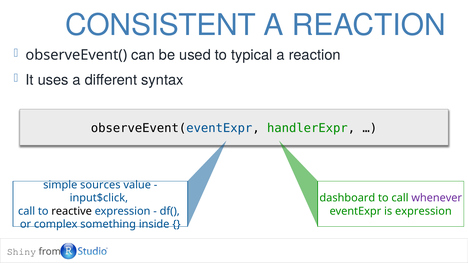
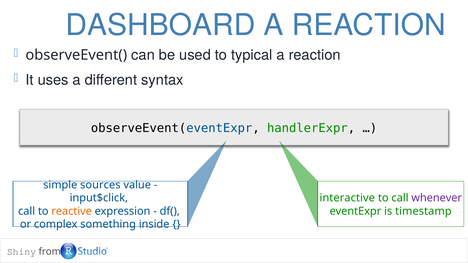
CONSISTENT: CONSISTENT -> DASHBOARD
dashboard: dashboard -> interactive
reactive colour: black -> orange
is expression: expression -> timestamp
